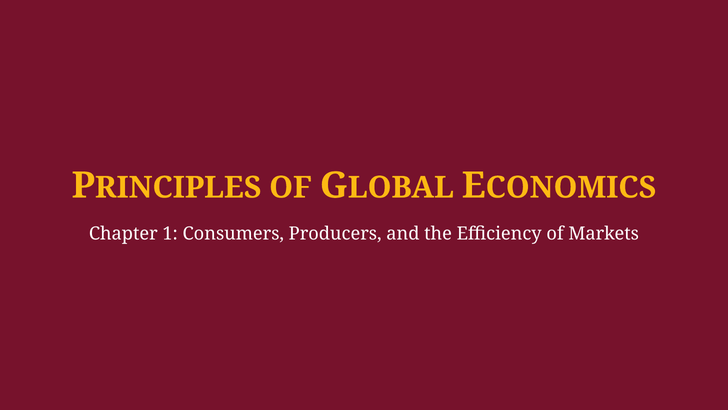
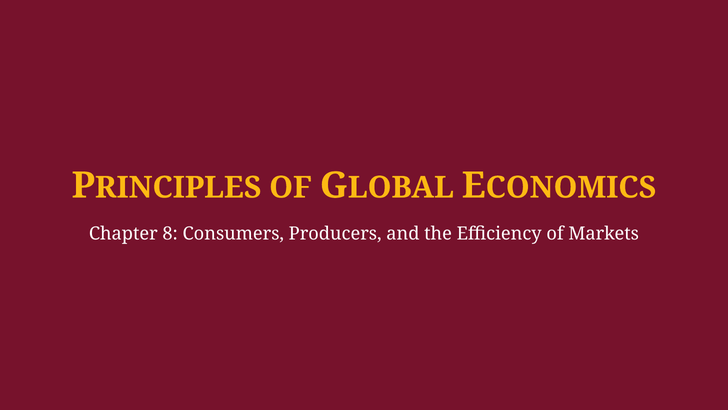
1: 1 -> 8
